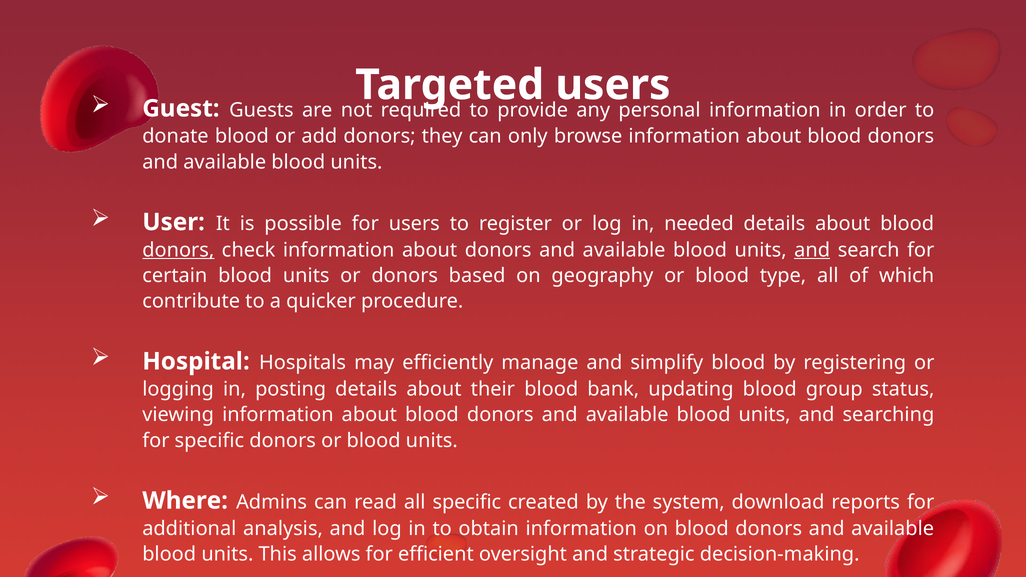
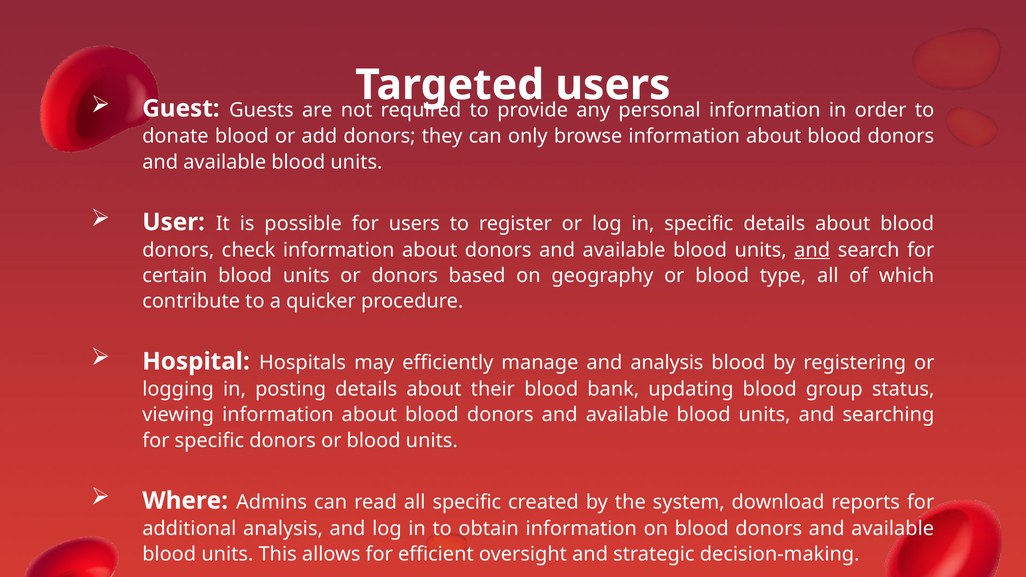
in needed: needed -> specific
donors at (178, 250) underline: present -> none
and simplify: simplify -> analysis
